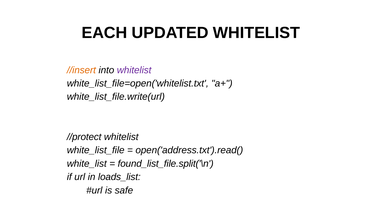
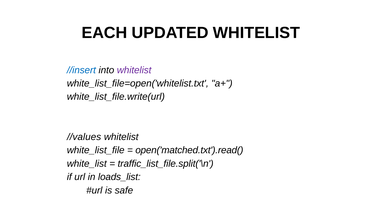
//insert colour: orange -> blue
//protect: //protect -> //values
open('address.txt').read(: open('address.txt').read( -> open('matched.txt').read(
found_list_file.split('\n: found_list_file.split('\n -> traffic_list_file.split('\n
